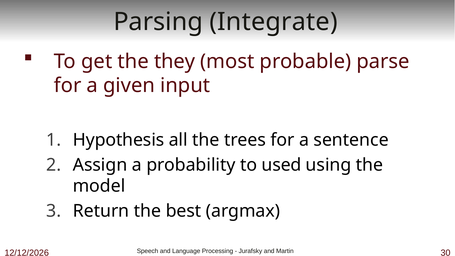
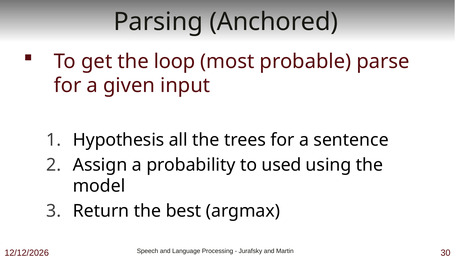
Integrate: Integrate -> Anchored
they: they -> loop
